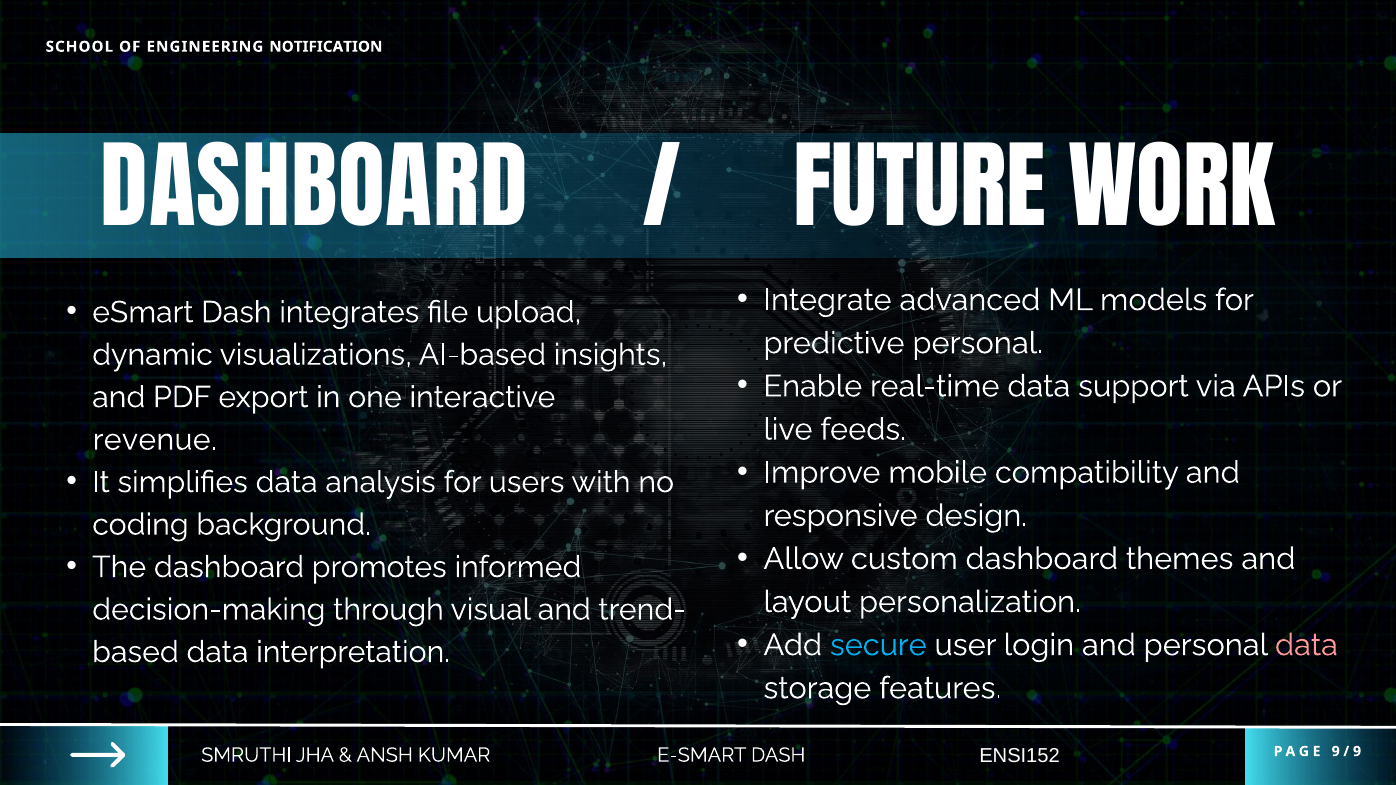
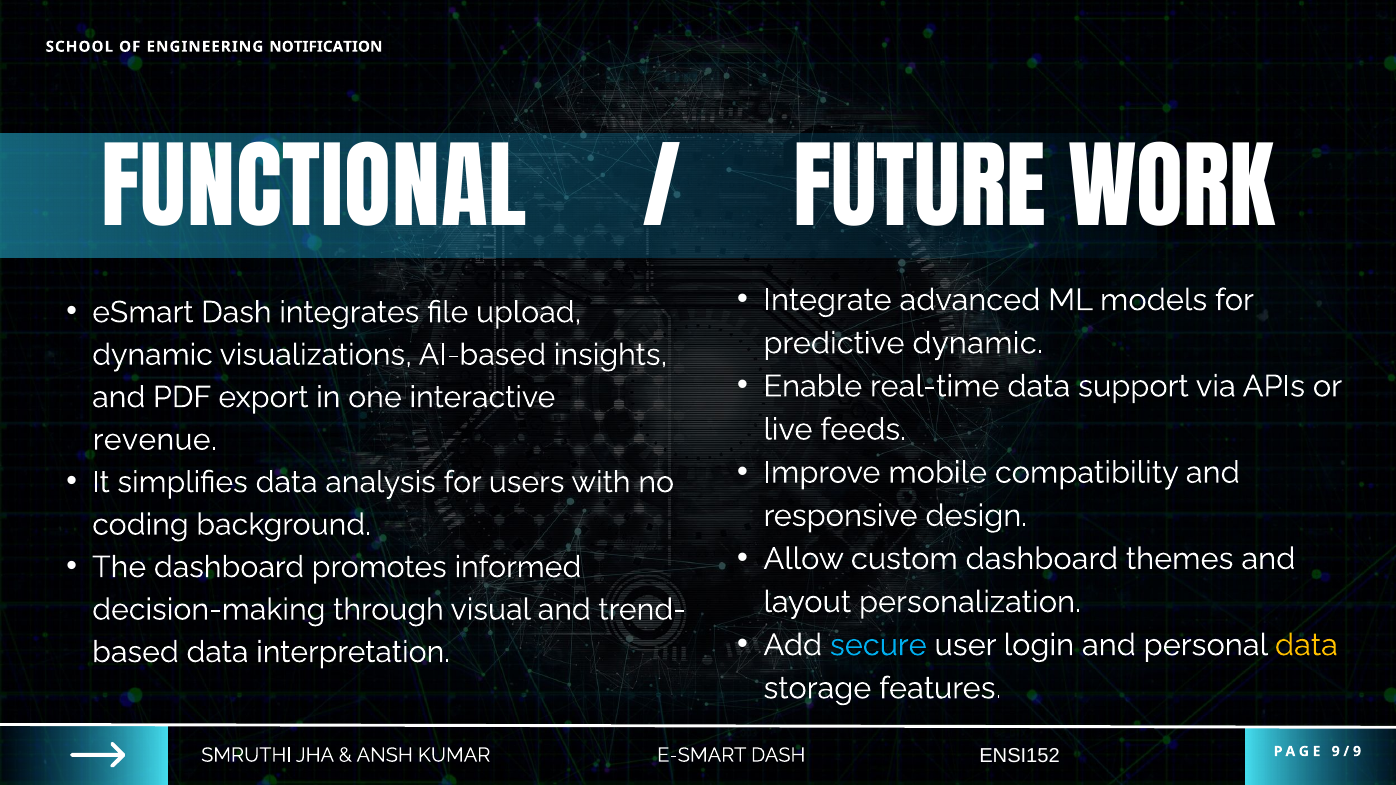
DASHBOARD at (314, 194): DASHBOARD -> FUNCTIONAL
predictive personal: personal -> dynamic
data at (1306, 645) colour: pink -> yellow
